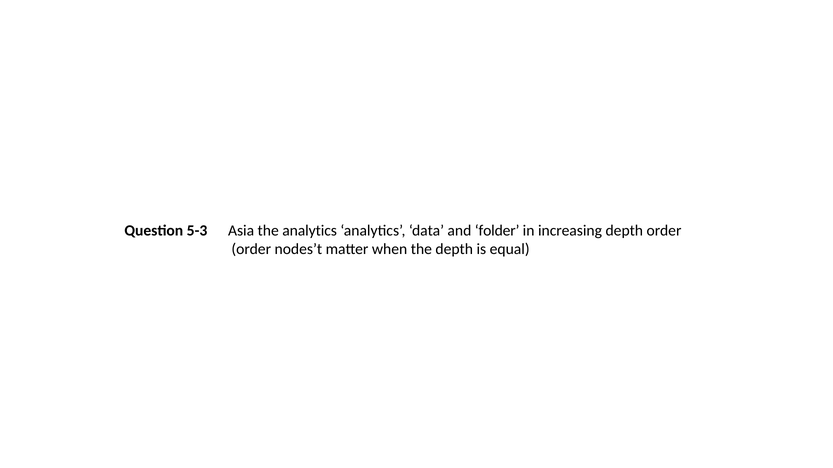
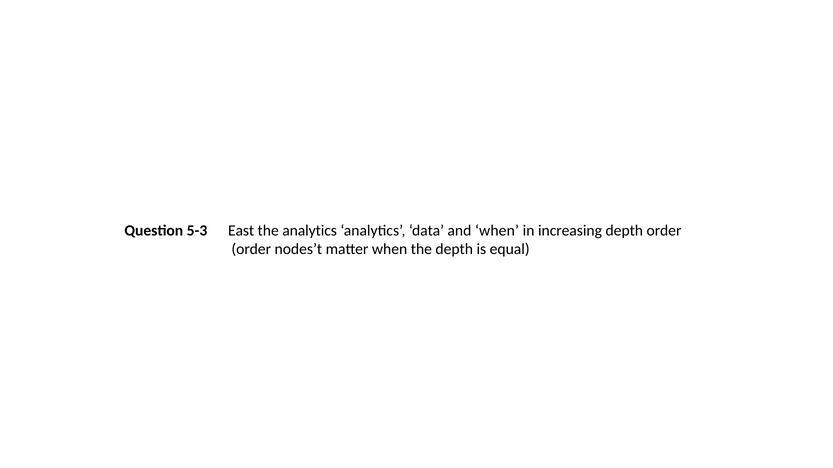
Asia: Asia -> East
and folder: folder -> when
